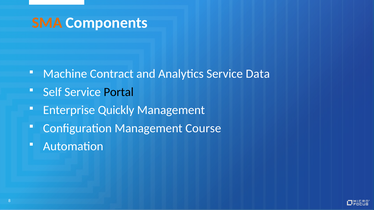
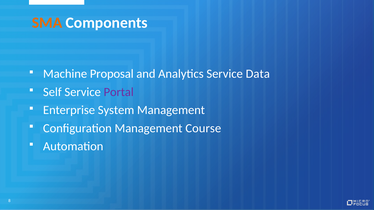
Contract: Contract -> Proposal
Portal colour: black -> purple
Quickly: Quickly -> System
